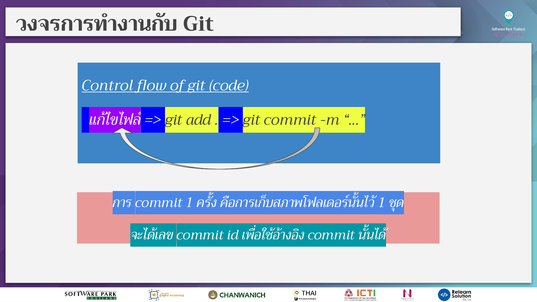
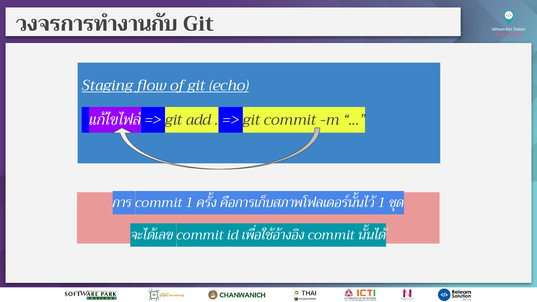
Control: Control -> Staging
code: code -> echo
